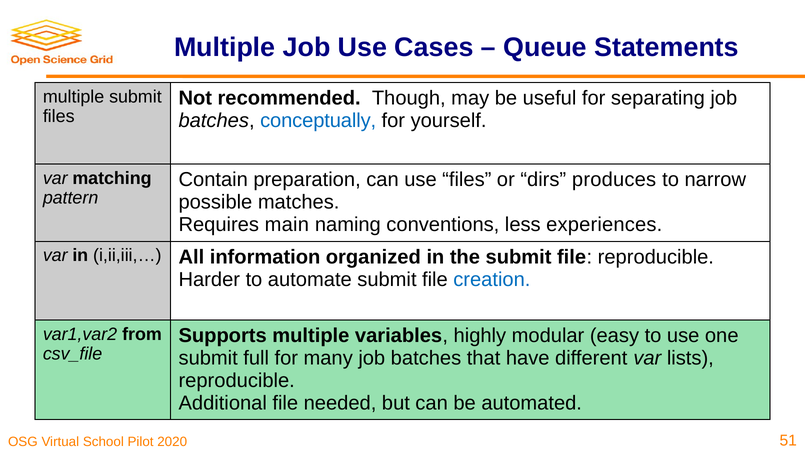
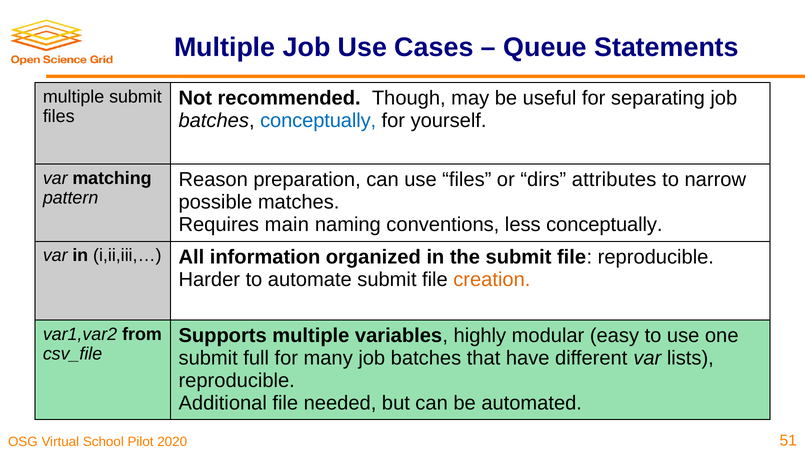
Contain: Contain -> Reason
produces: produces -> attributes
less experiences: experiences -> conceptually
creation colour: blue -> orange
